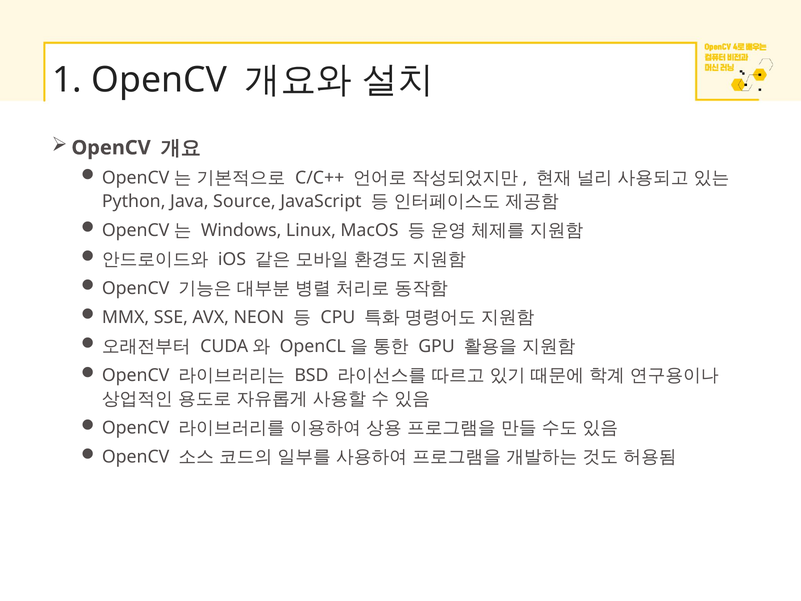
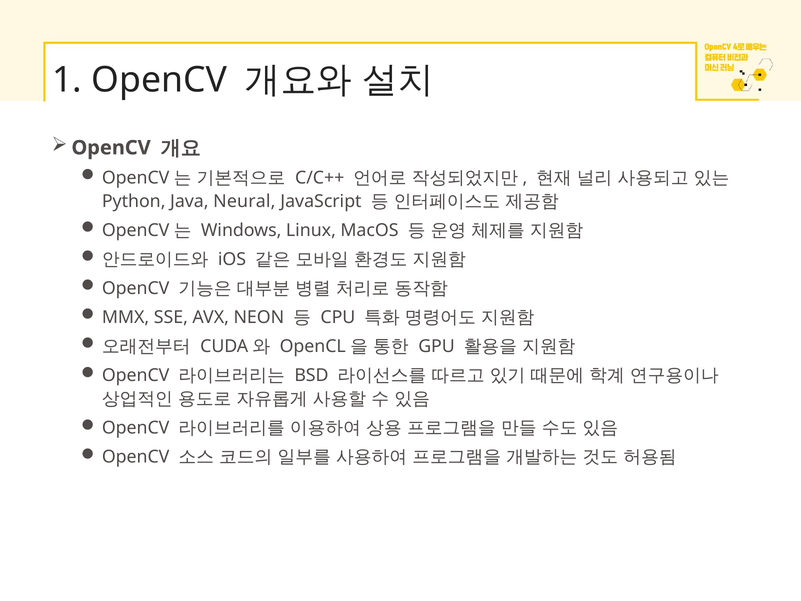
Source: Source -> Neural
